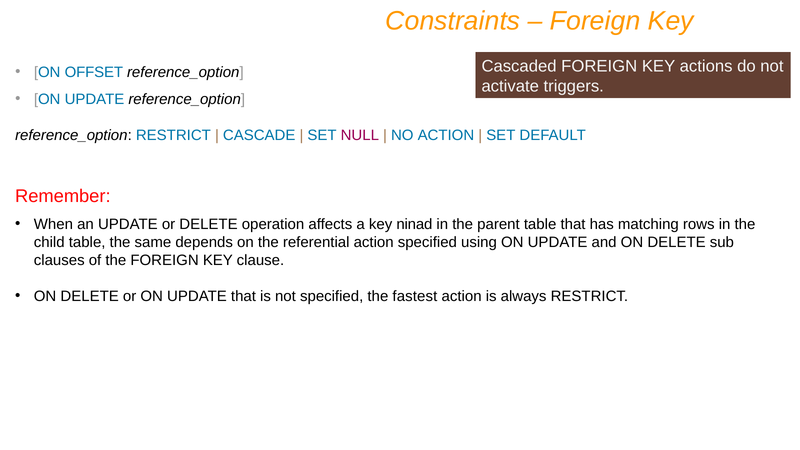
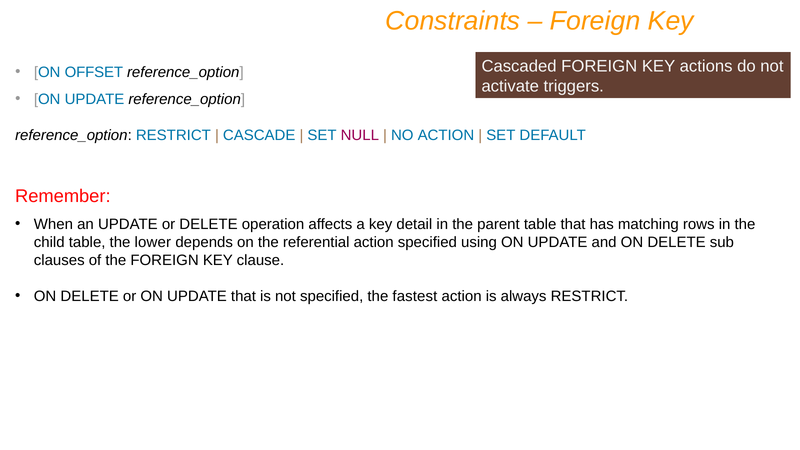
ninad: ninad -> detail
same: same -> lower
